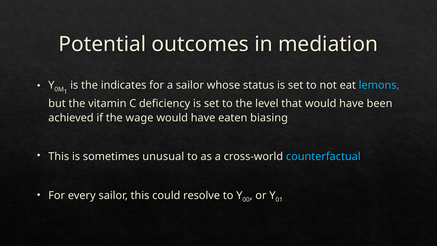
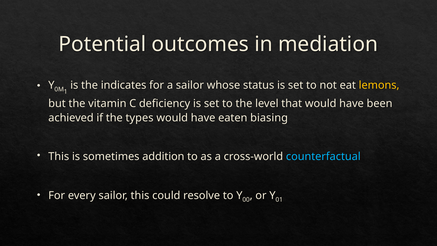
lemons colour: light blue -> yellow
wage: wage -> types
unusual: unusual -> addition
